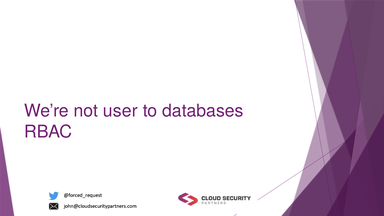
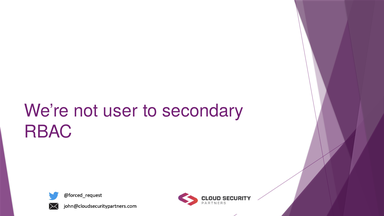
databases: databases -> secondary
